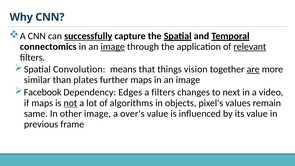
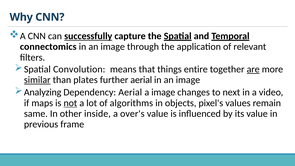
image at (113, 47) underline: present -> none
relevant underline: present -> none
vision: vision -> entire
similar underline: none -> present
further maps: maps -> aerial
Facebook: Facebook -> Analyzing
Dependency Edges: Edges -> Aerial
a filters: filters -> image
other image: image -> inside
